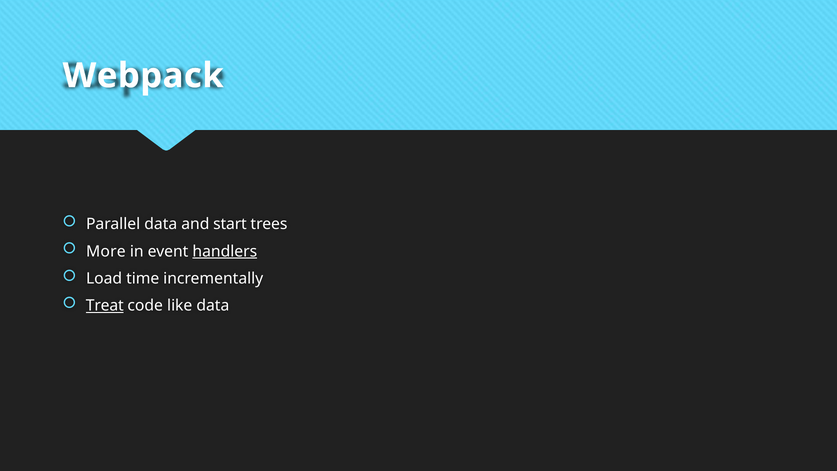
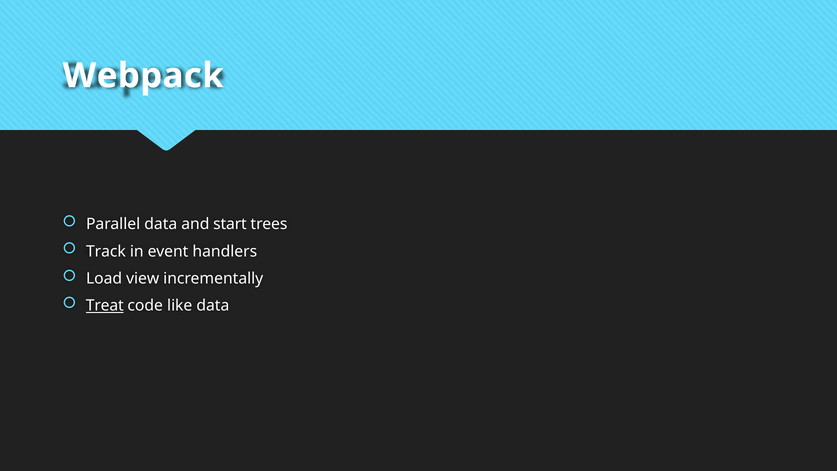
More: More -> Track
handlers underline: present -> none
time: time -> view
